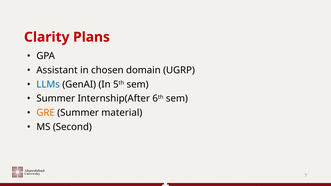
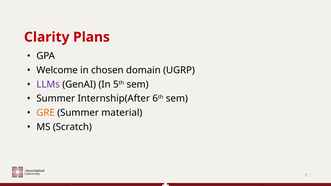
Assistant: Assistant -> Welcome
LLMs colour: blue -> purple
Second: Second -> Scratch
